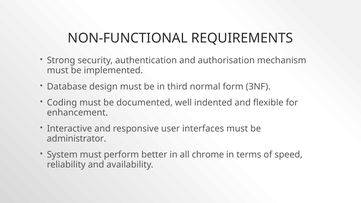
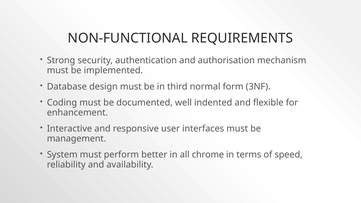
administrator: administrator -> management
